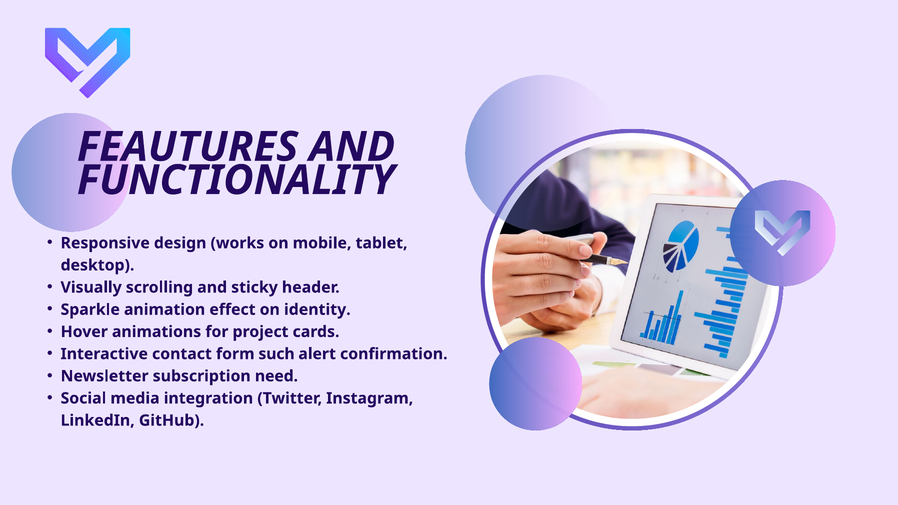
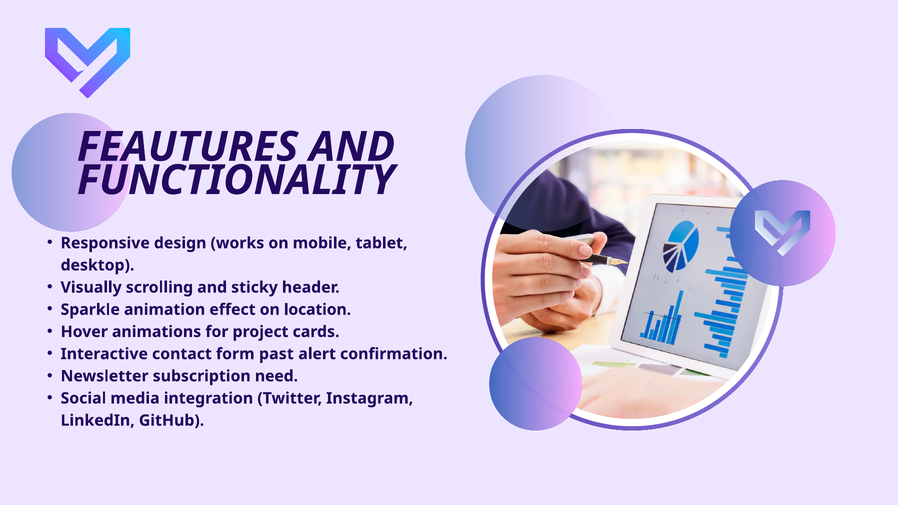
identity: identity -> location
such: such -> past
